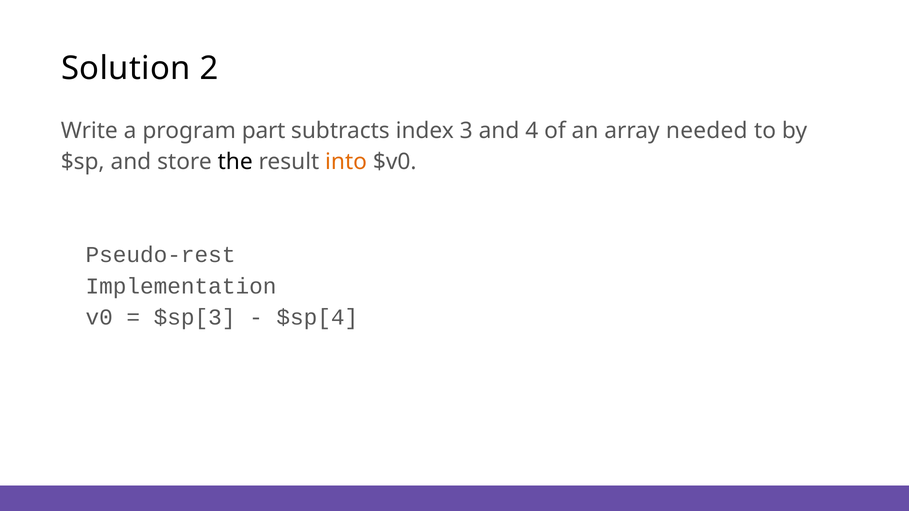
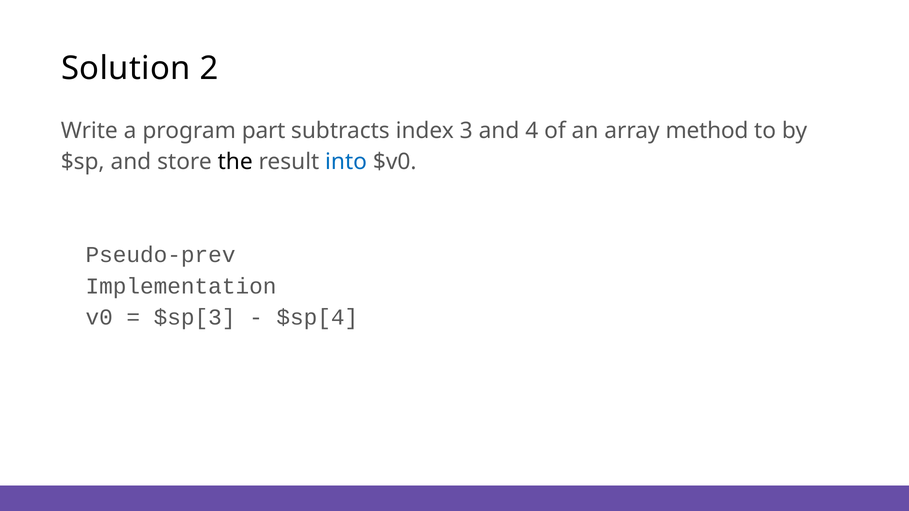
needed: needed -> method
into colour: orange -> blue
Pseudo-rest: Pseudo-rest -> Pseudo-prev
